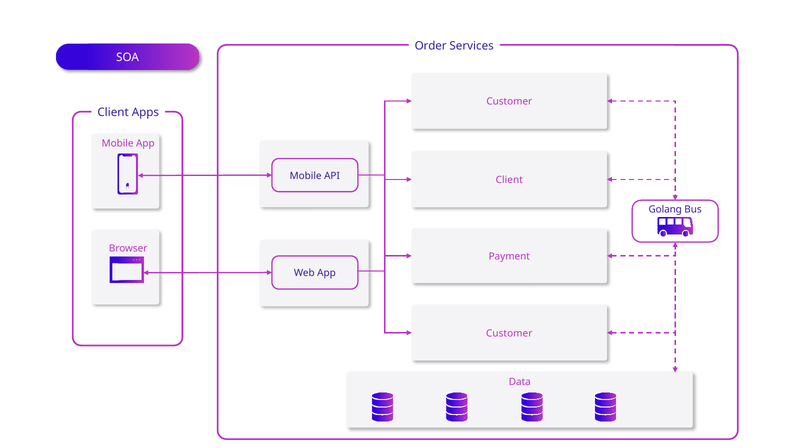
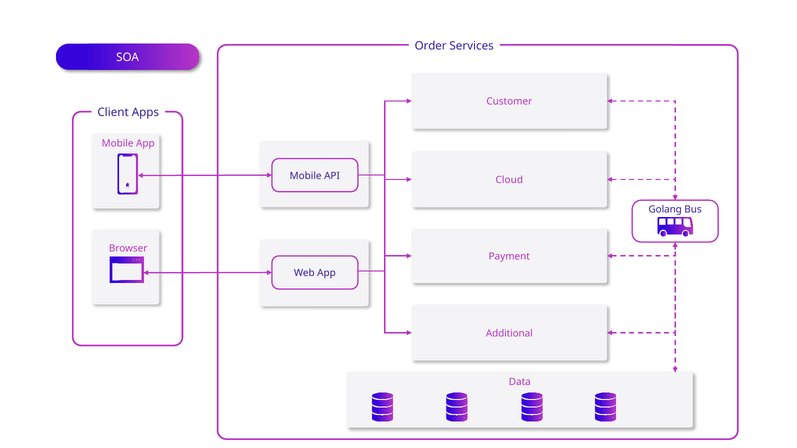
Client at (509, 180): Client -> Cloud
Customer at (509, 334): Customer -> Additional
